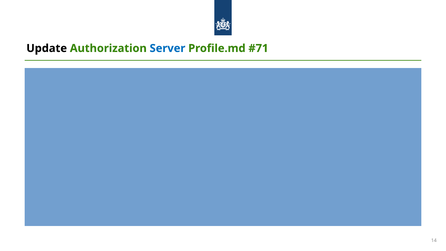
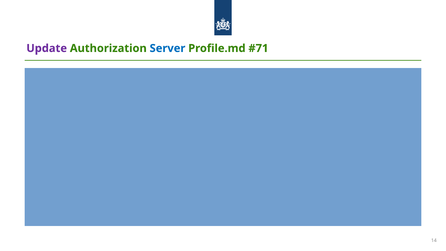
Update colour: black -> purple
